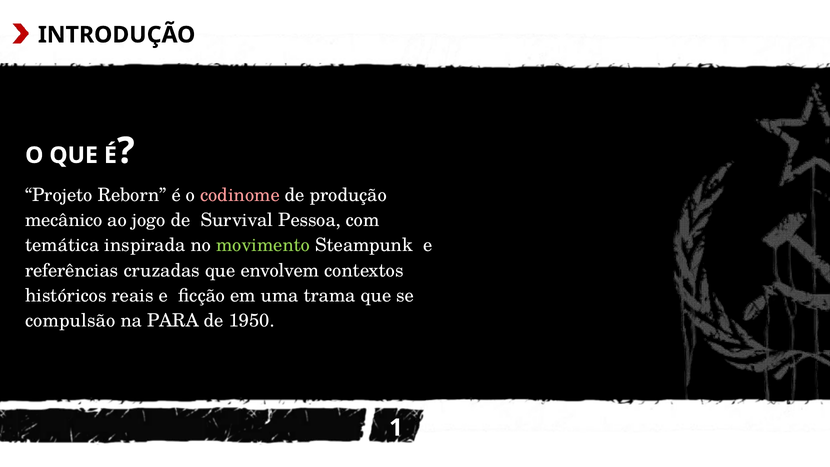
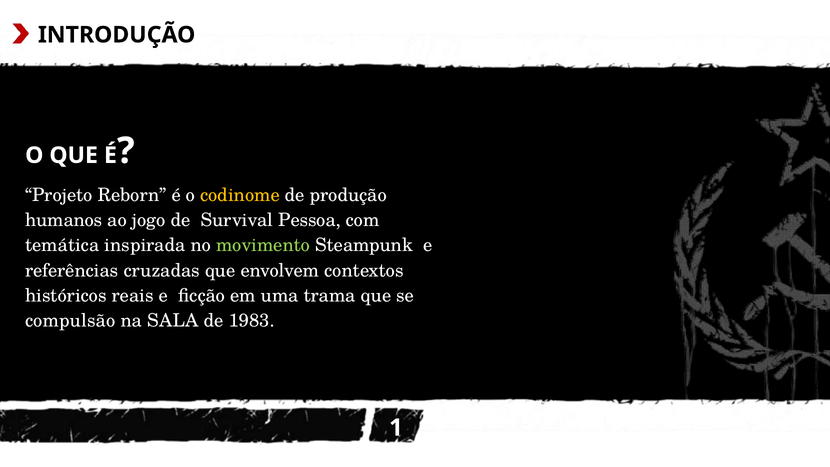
codinome colour: pink -> yellow
mecânico: mecânico -> humanos
PARA: PARA -> SALA
1950: 1950 -> 1983
